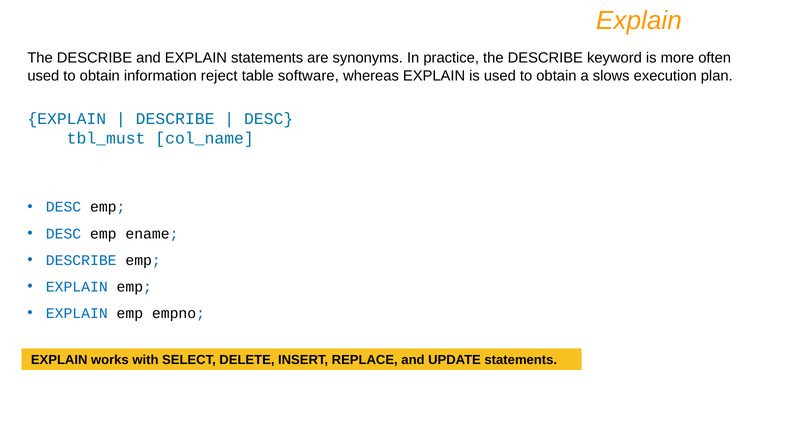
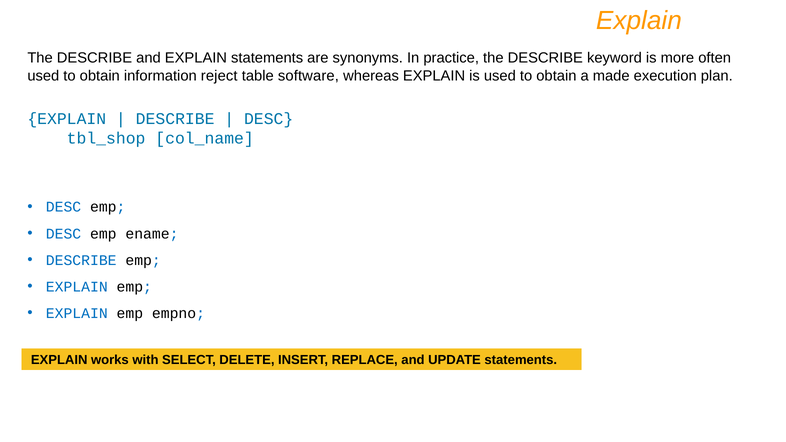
slows: slows -> made
tbl_must: tbl_must -> tbl_shop
